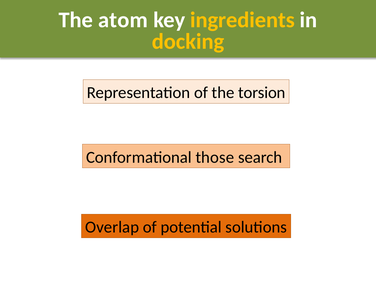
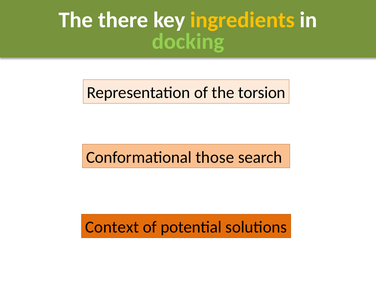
atom: atom -> there
docking colour: yellow -> light green
Overlap: Overlap -> Context
